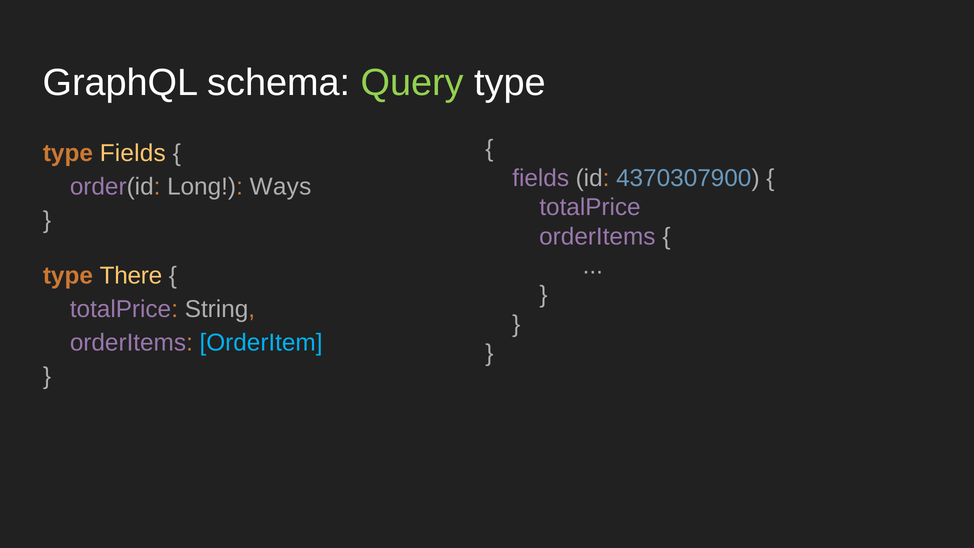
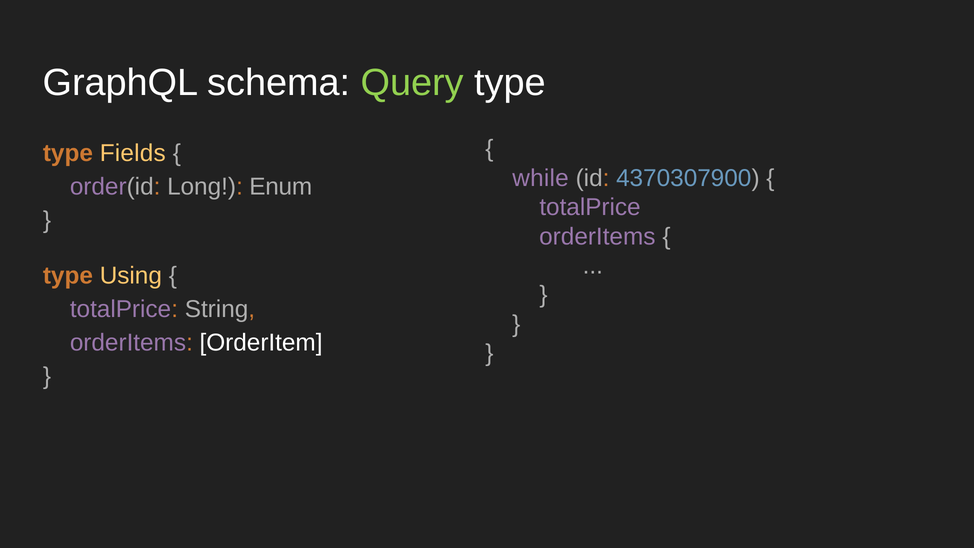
fields at (541, 178): fields -> while
Ways: Ways -> Enum
There: There -> Using
OrderItem colour: light blue -> white
